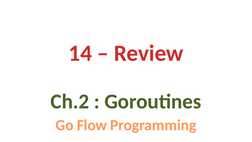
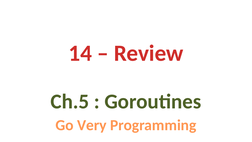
Ch.2: Ch.2 -> Ch.5
Flow: Flow -> Very
